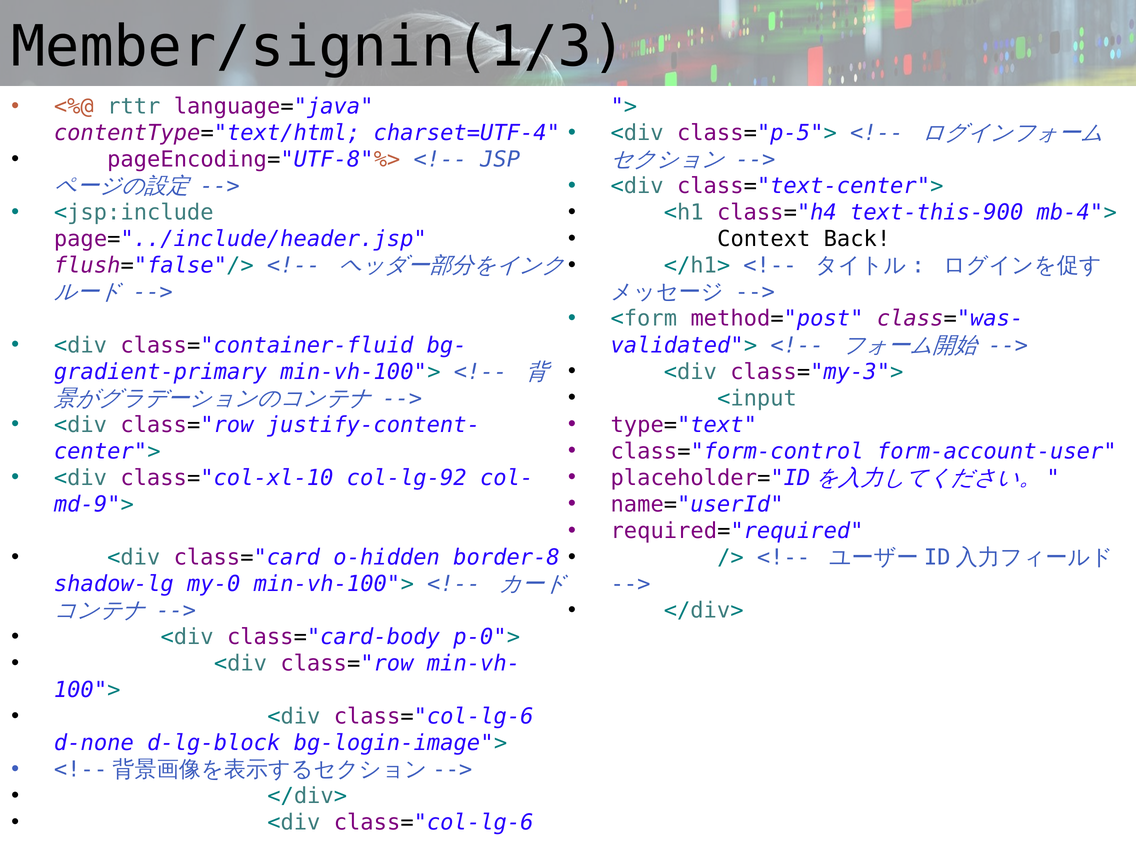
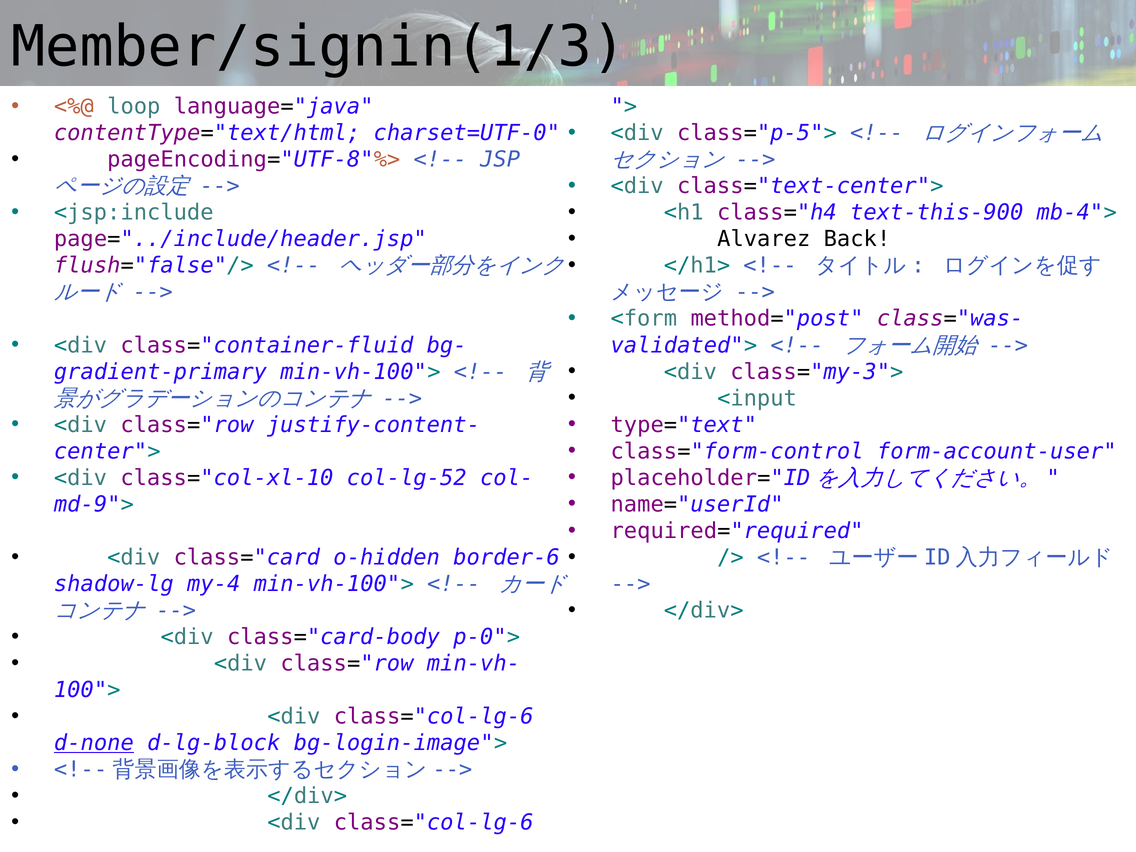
rttr: rttr -> loop
charset=UTF-4: charset=UTF-4 -> charset=UTF-0
Context: Context -> Alvarez
col-lg-92: col-lg-92 -> col-lg-52
border-8: border-8 -> border-6
my-0: my-0 -> my-4
d-none underline: none -> present
